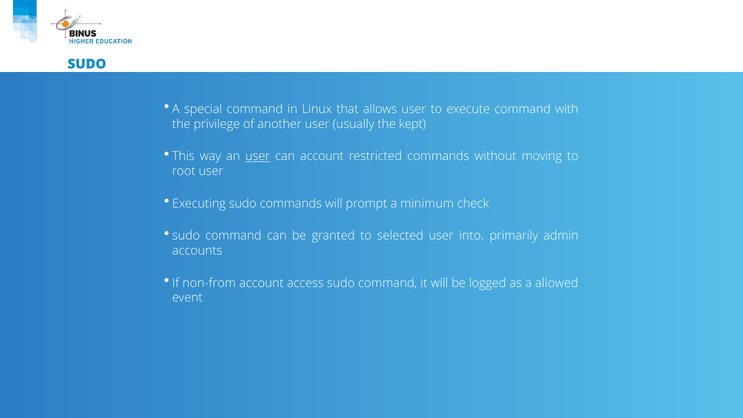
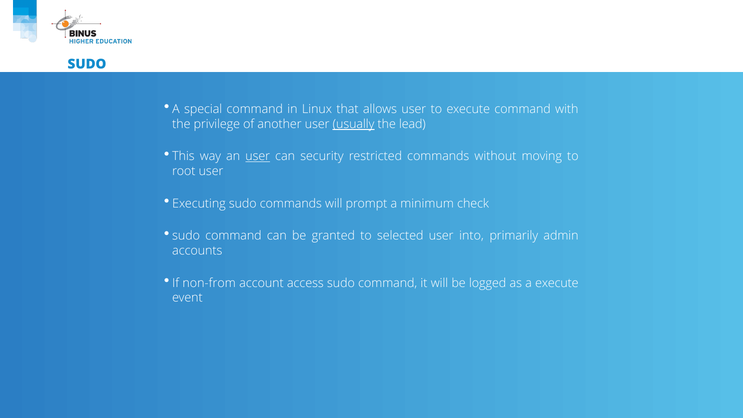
usually underline: none -> present
kept: kept -> lead
can account: account -> security
a allowed: allowed -> execute
